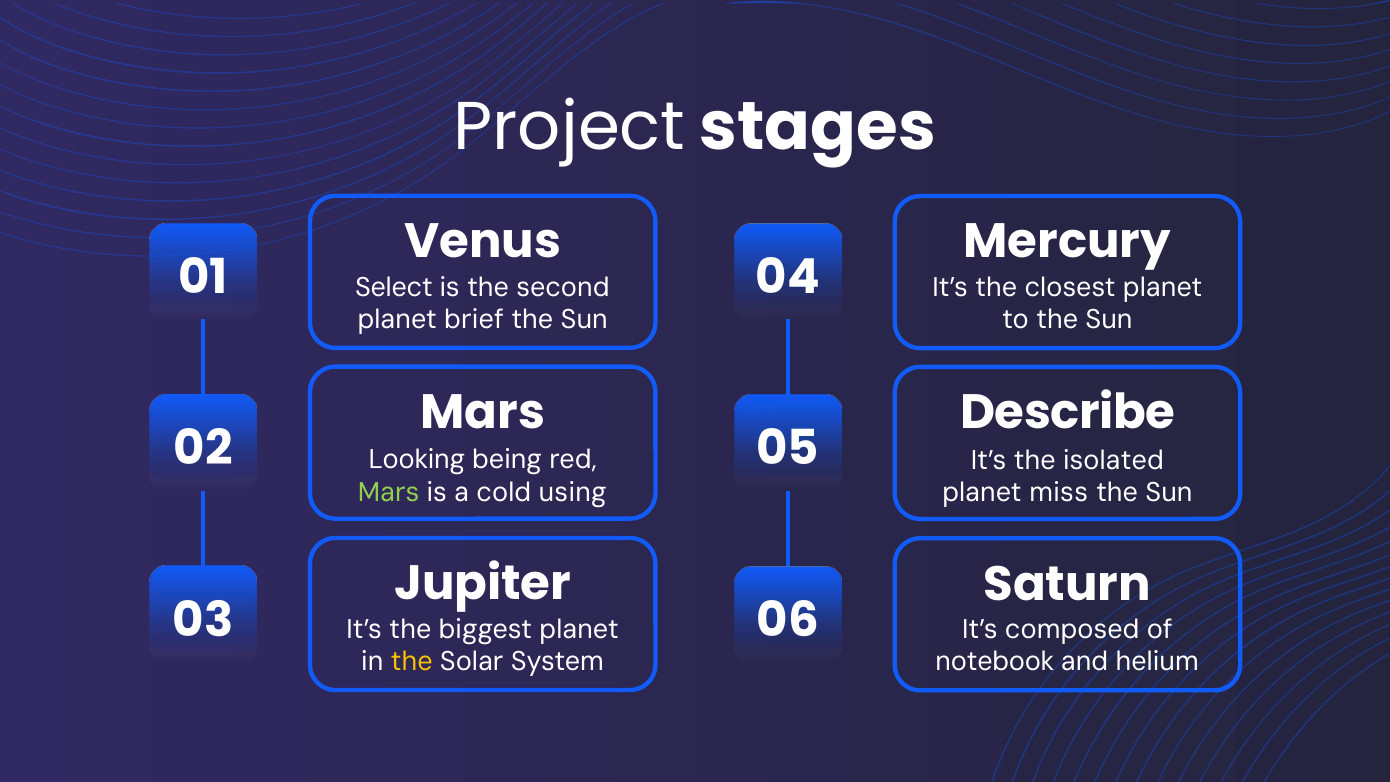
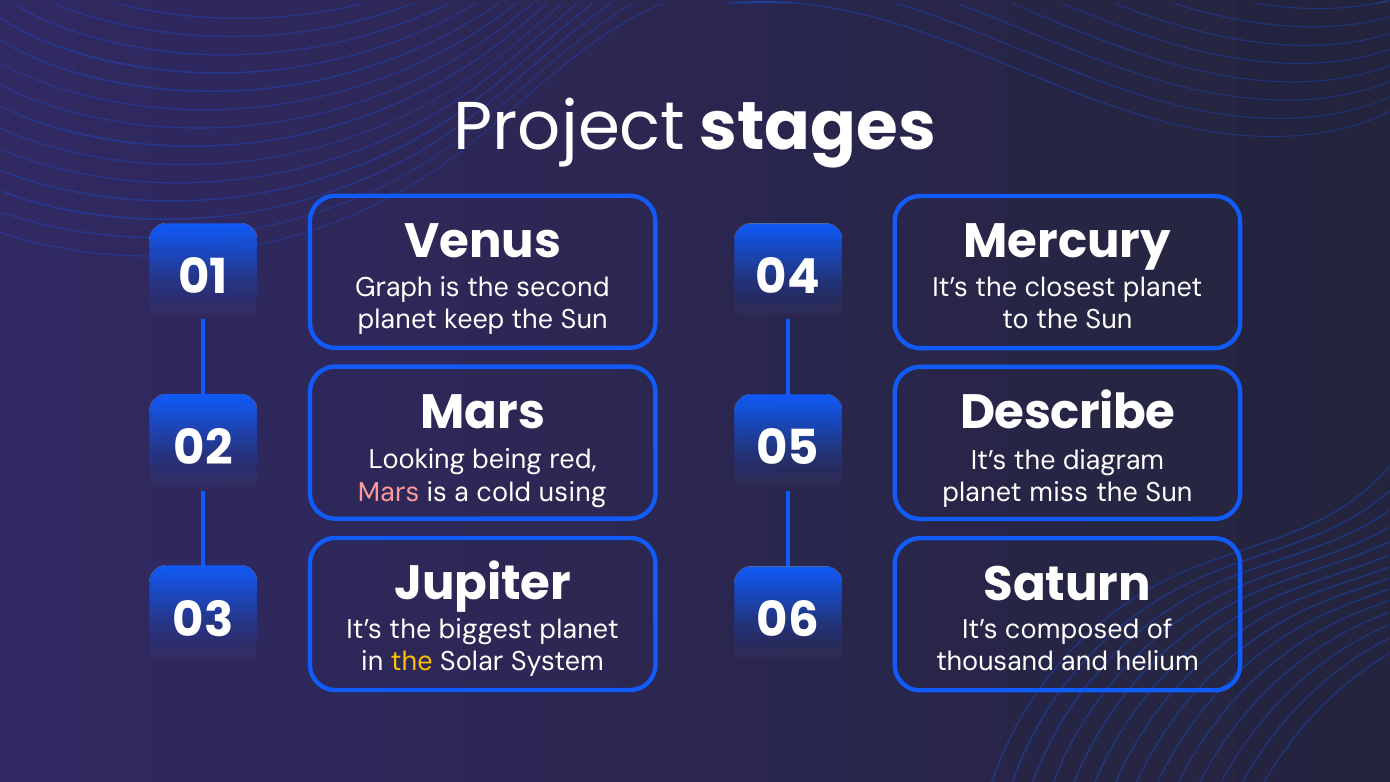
Select: Select -> Graph
brief: brief -> keep
isolated: isolated -> diagram
Mars at (389, 492) colour: light green -> pink
notebook: notebook -> thousand
